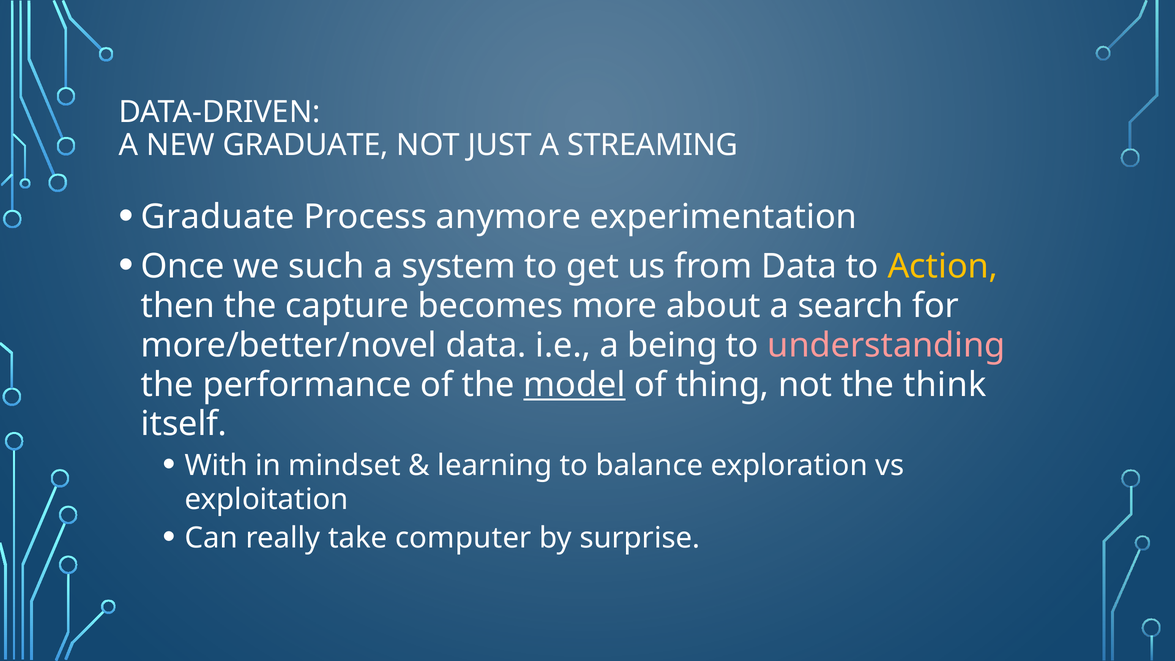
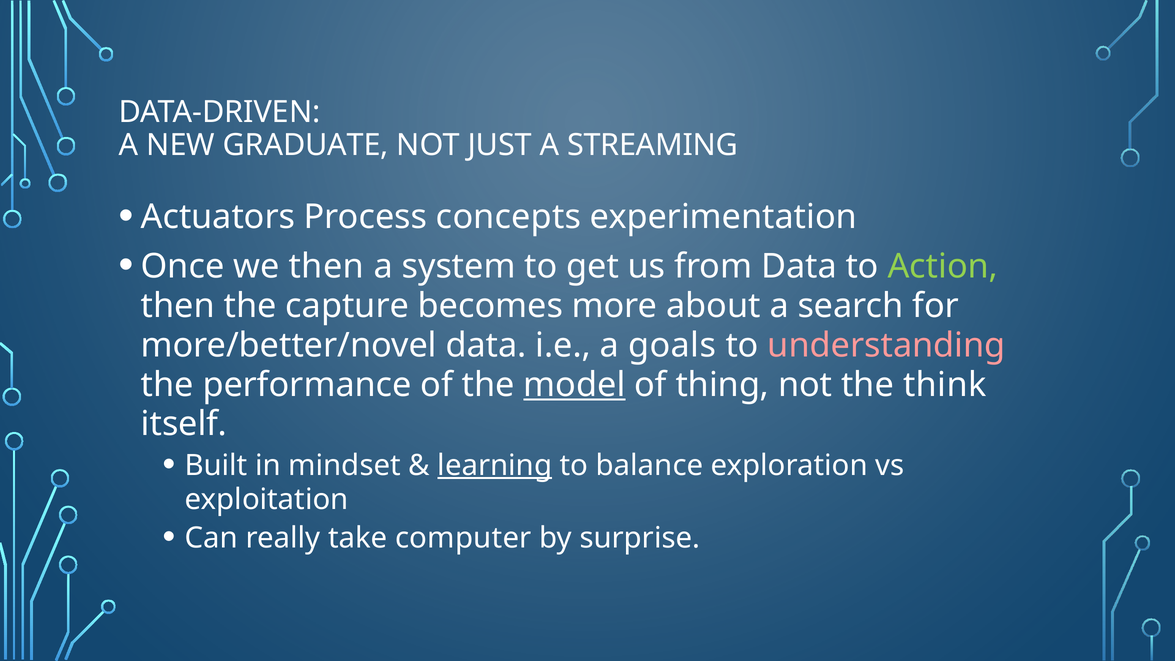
Graduate at (218, 217): Graduate -> Actuators
anymore: anymore -> concepts
we such: such -> then
Action colour: yellow -> light green
being: being -> goals
With: With -> Built
learning underline: none -> present
